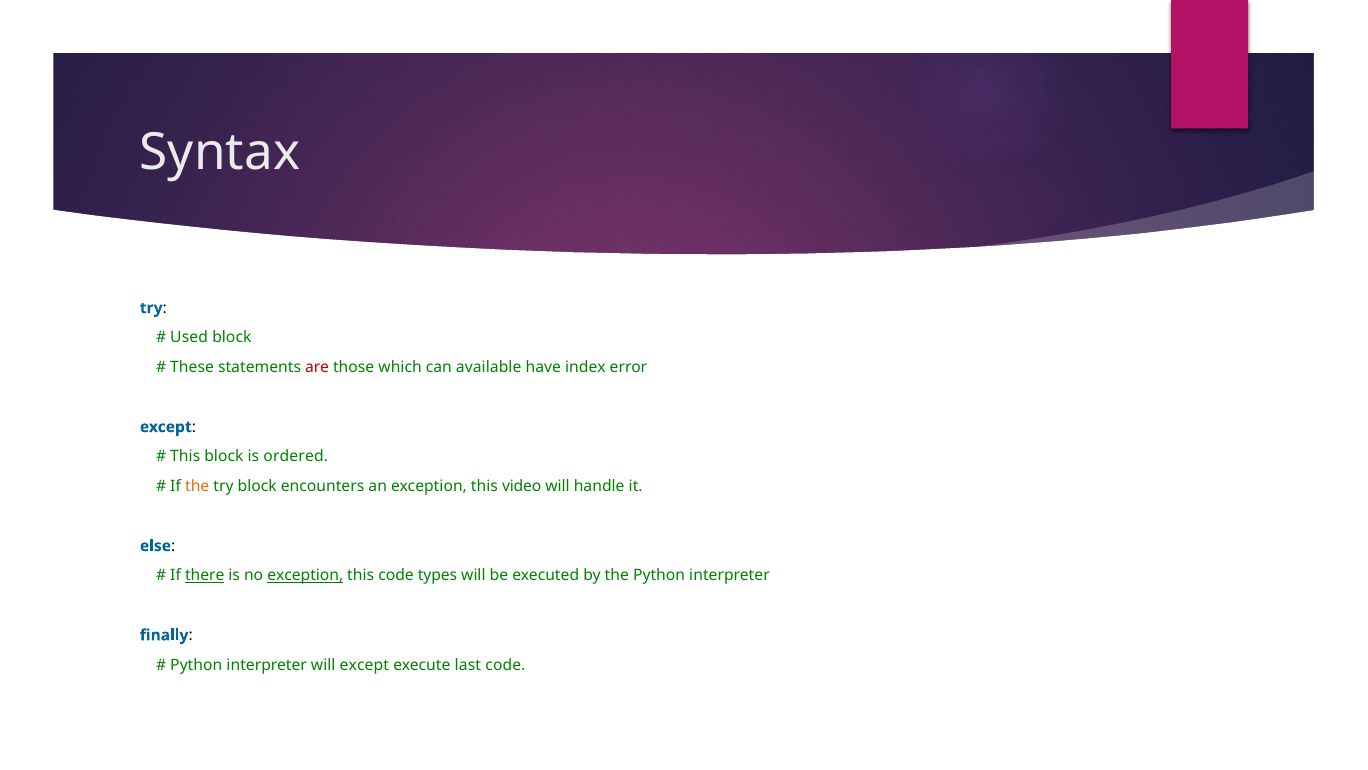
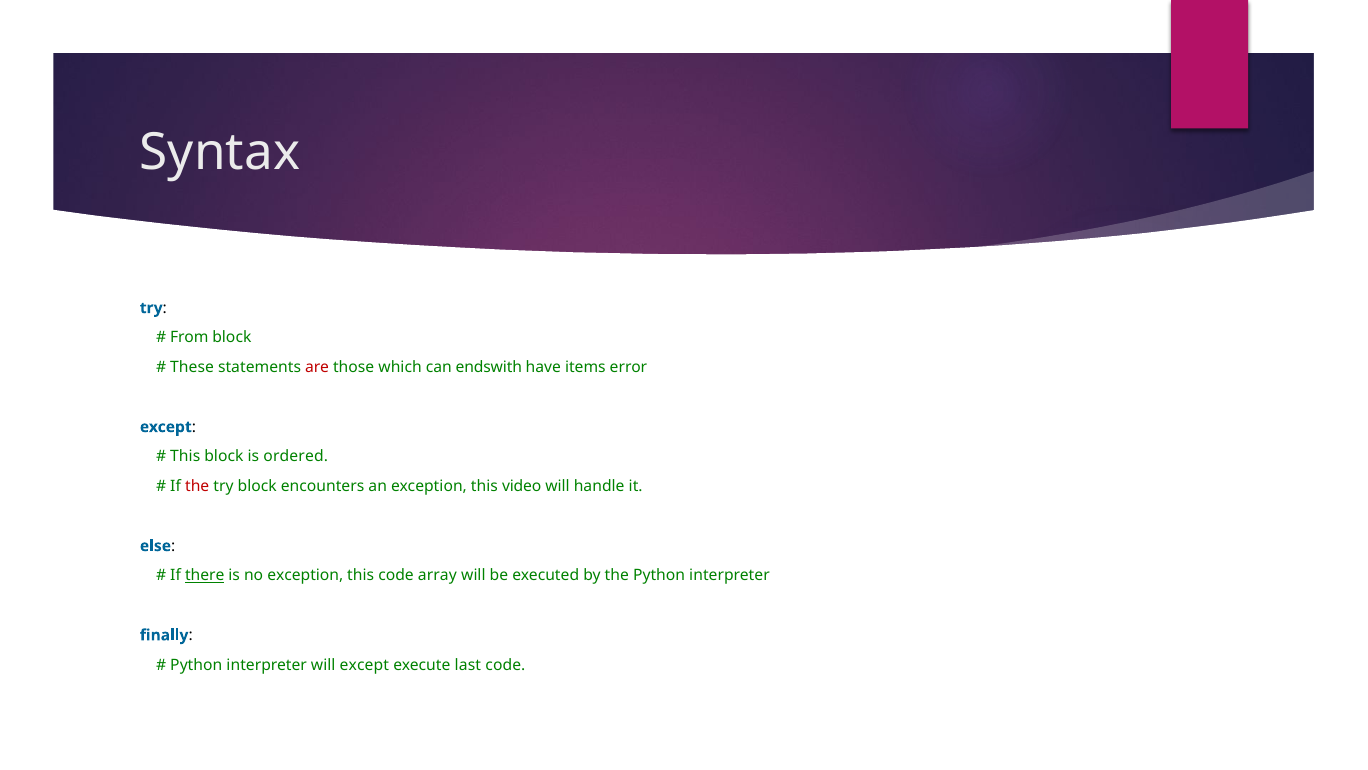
Used: Used -> From
available: available -> endswith
index: index -> items
the at (197, 486) colour: orange -> red
exception at (305, 575) underline: present -> none
types: types -> array
